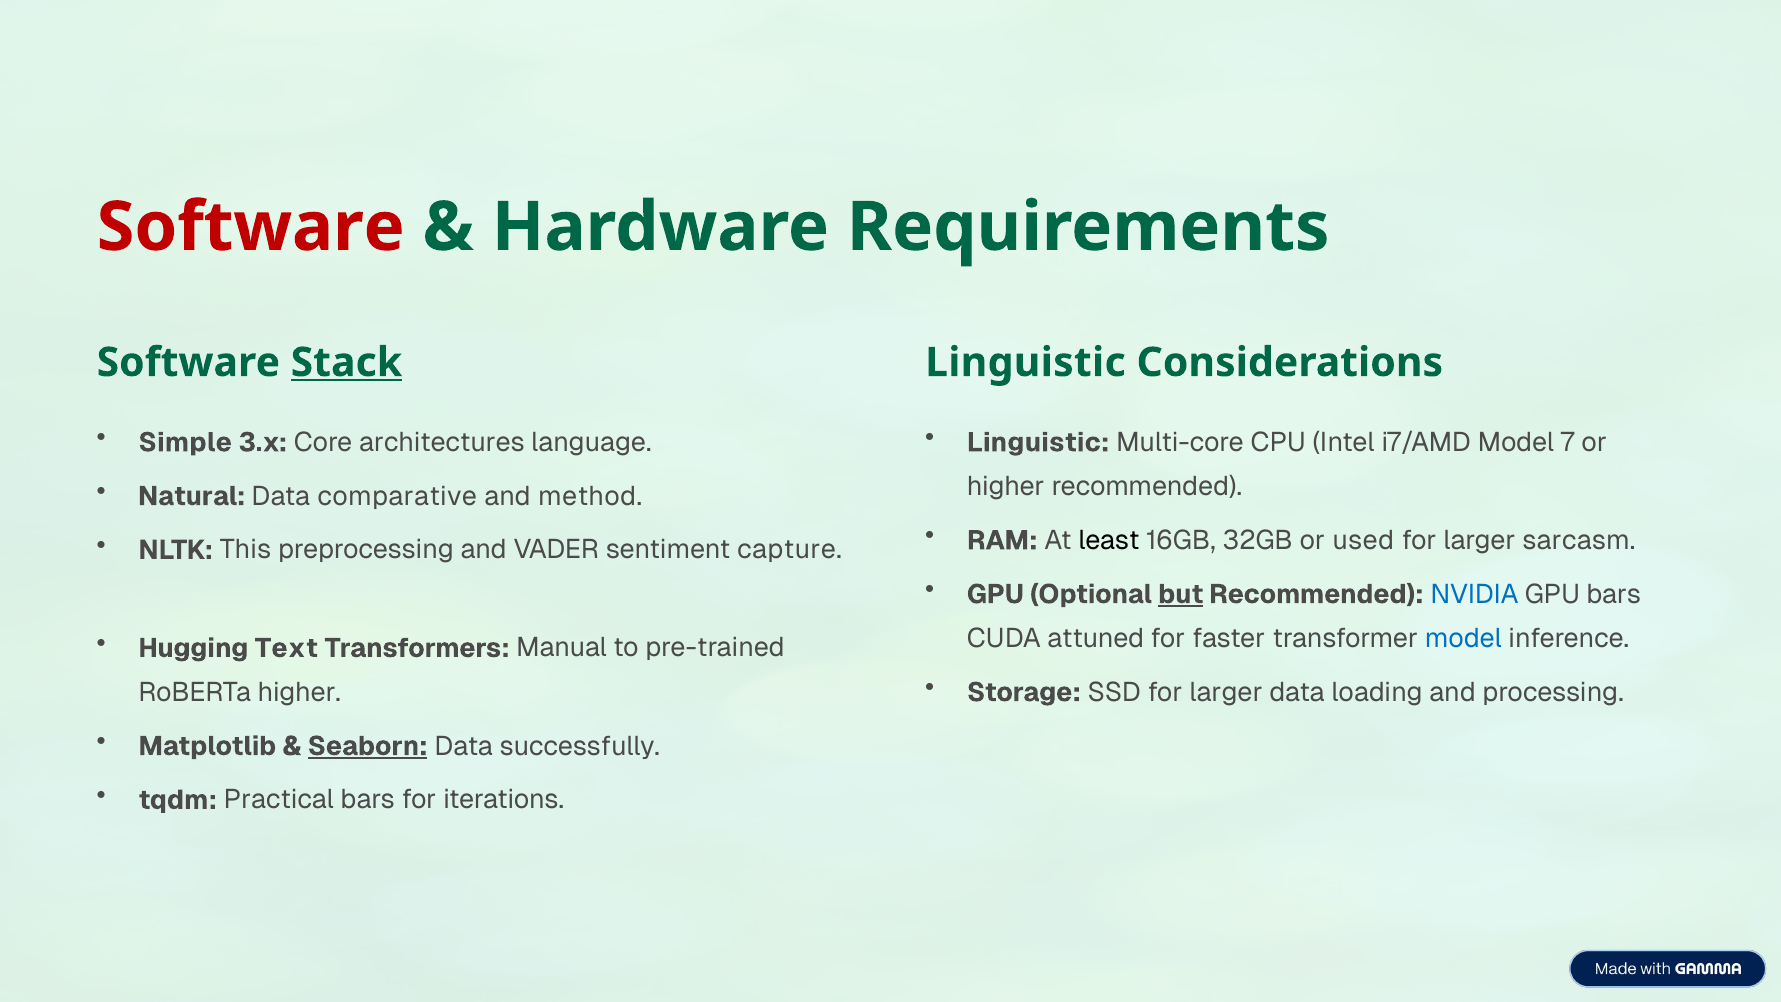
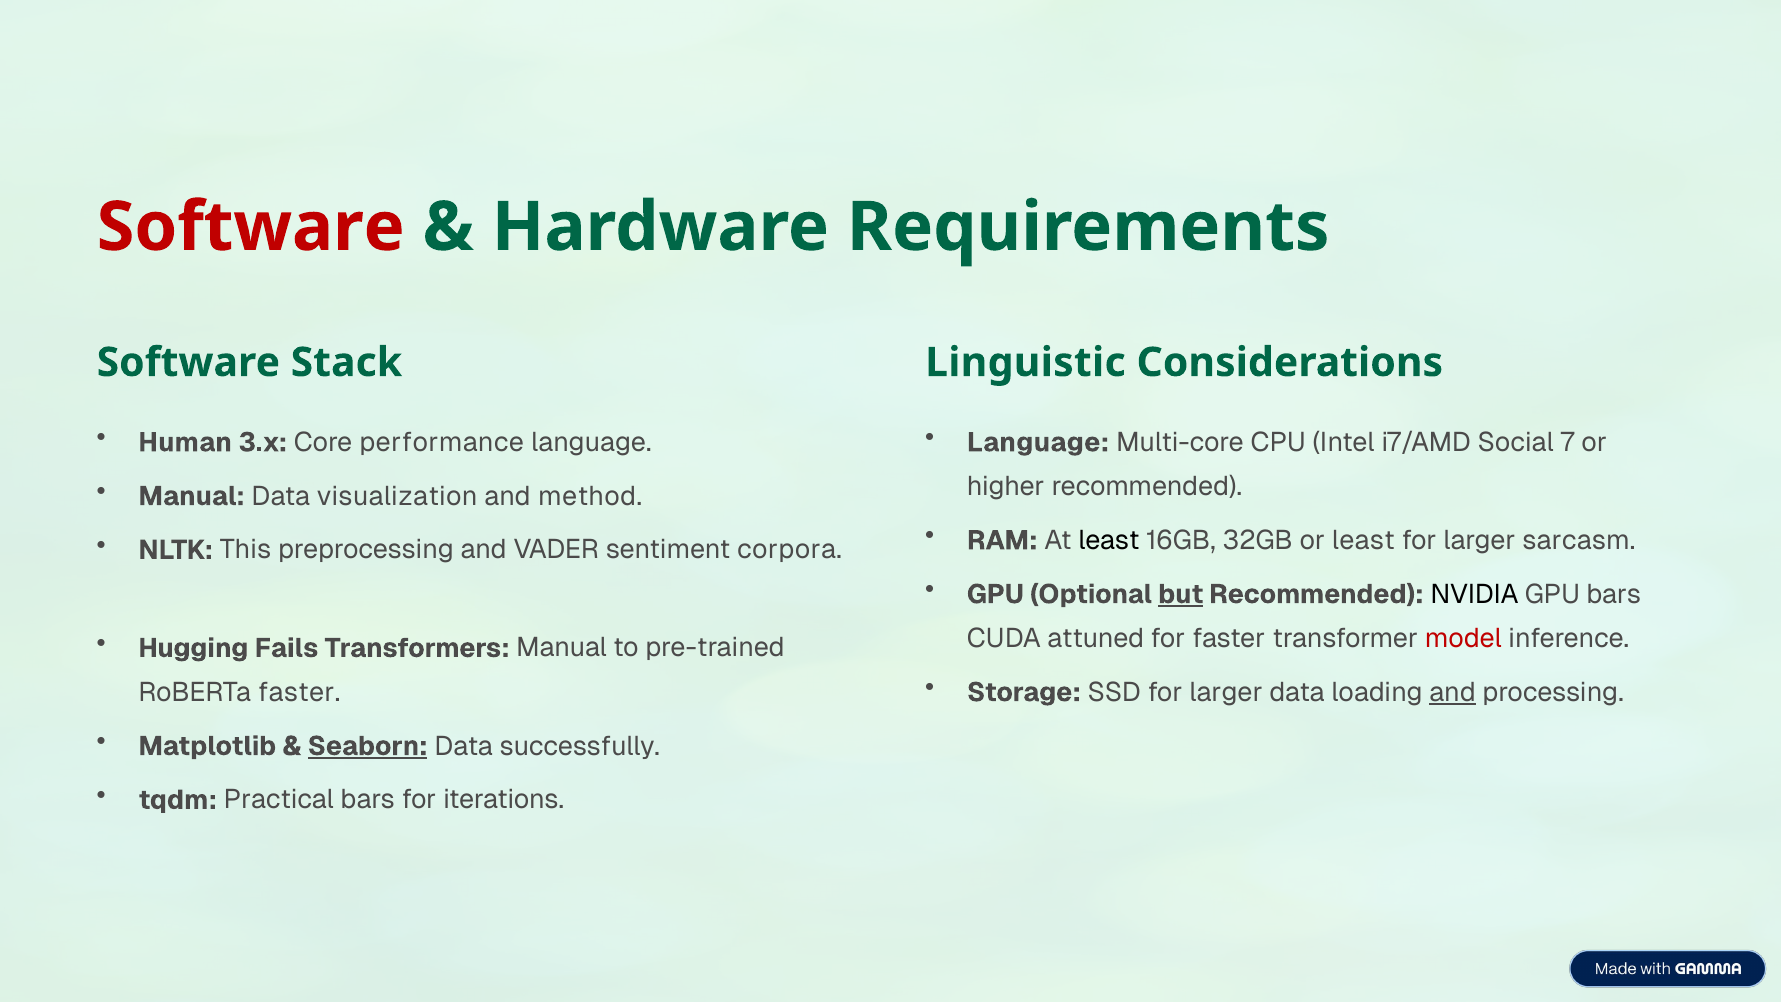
Stack underline: present -> none
Simple: Simple -> Human
architectures: architectures -> performance
Linguistic at (1038, 442): Linguistic -> Language
i7/AMD Model: Model -> Social
Natural at (192, 496): Natural -> Manual
comparative: comparative -> visualization
or used: used -> least
capture: capture -> corpora
NVIDIA colour: blue -> black
model at (1463, 638) colour: blue -> red
Text: Text -> Fails
and at (1453, 692) underline: none -> present
RoBERTa higher: higher -> faster
